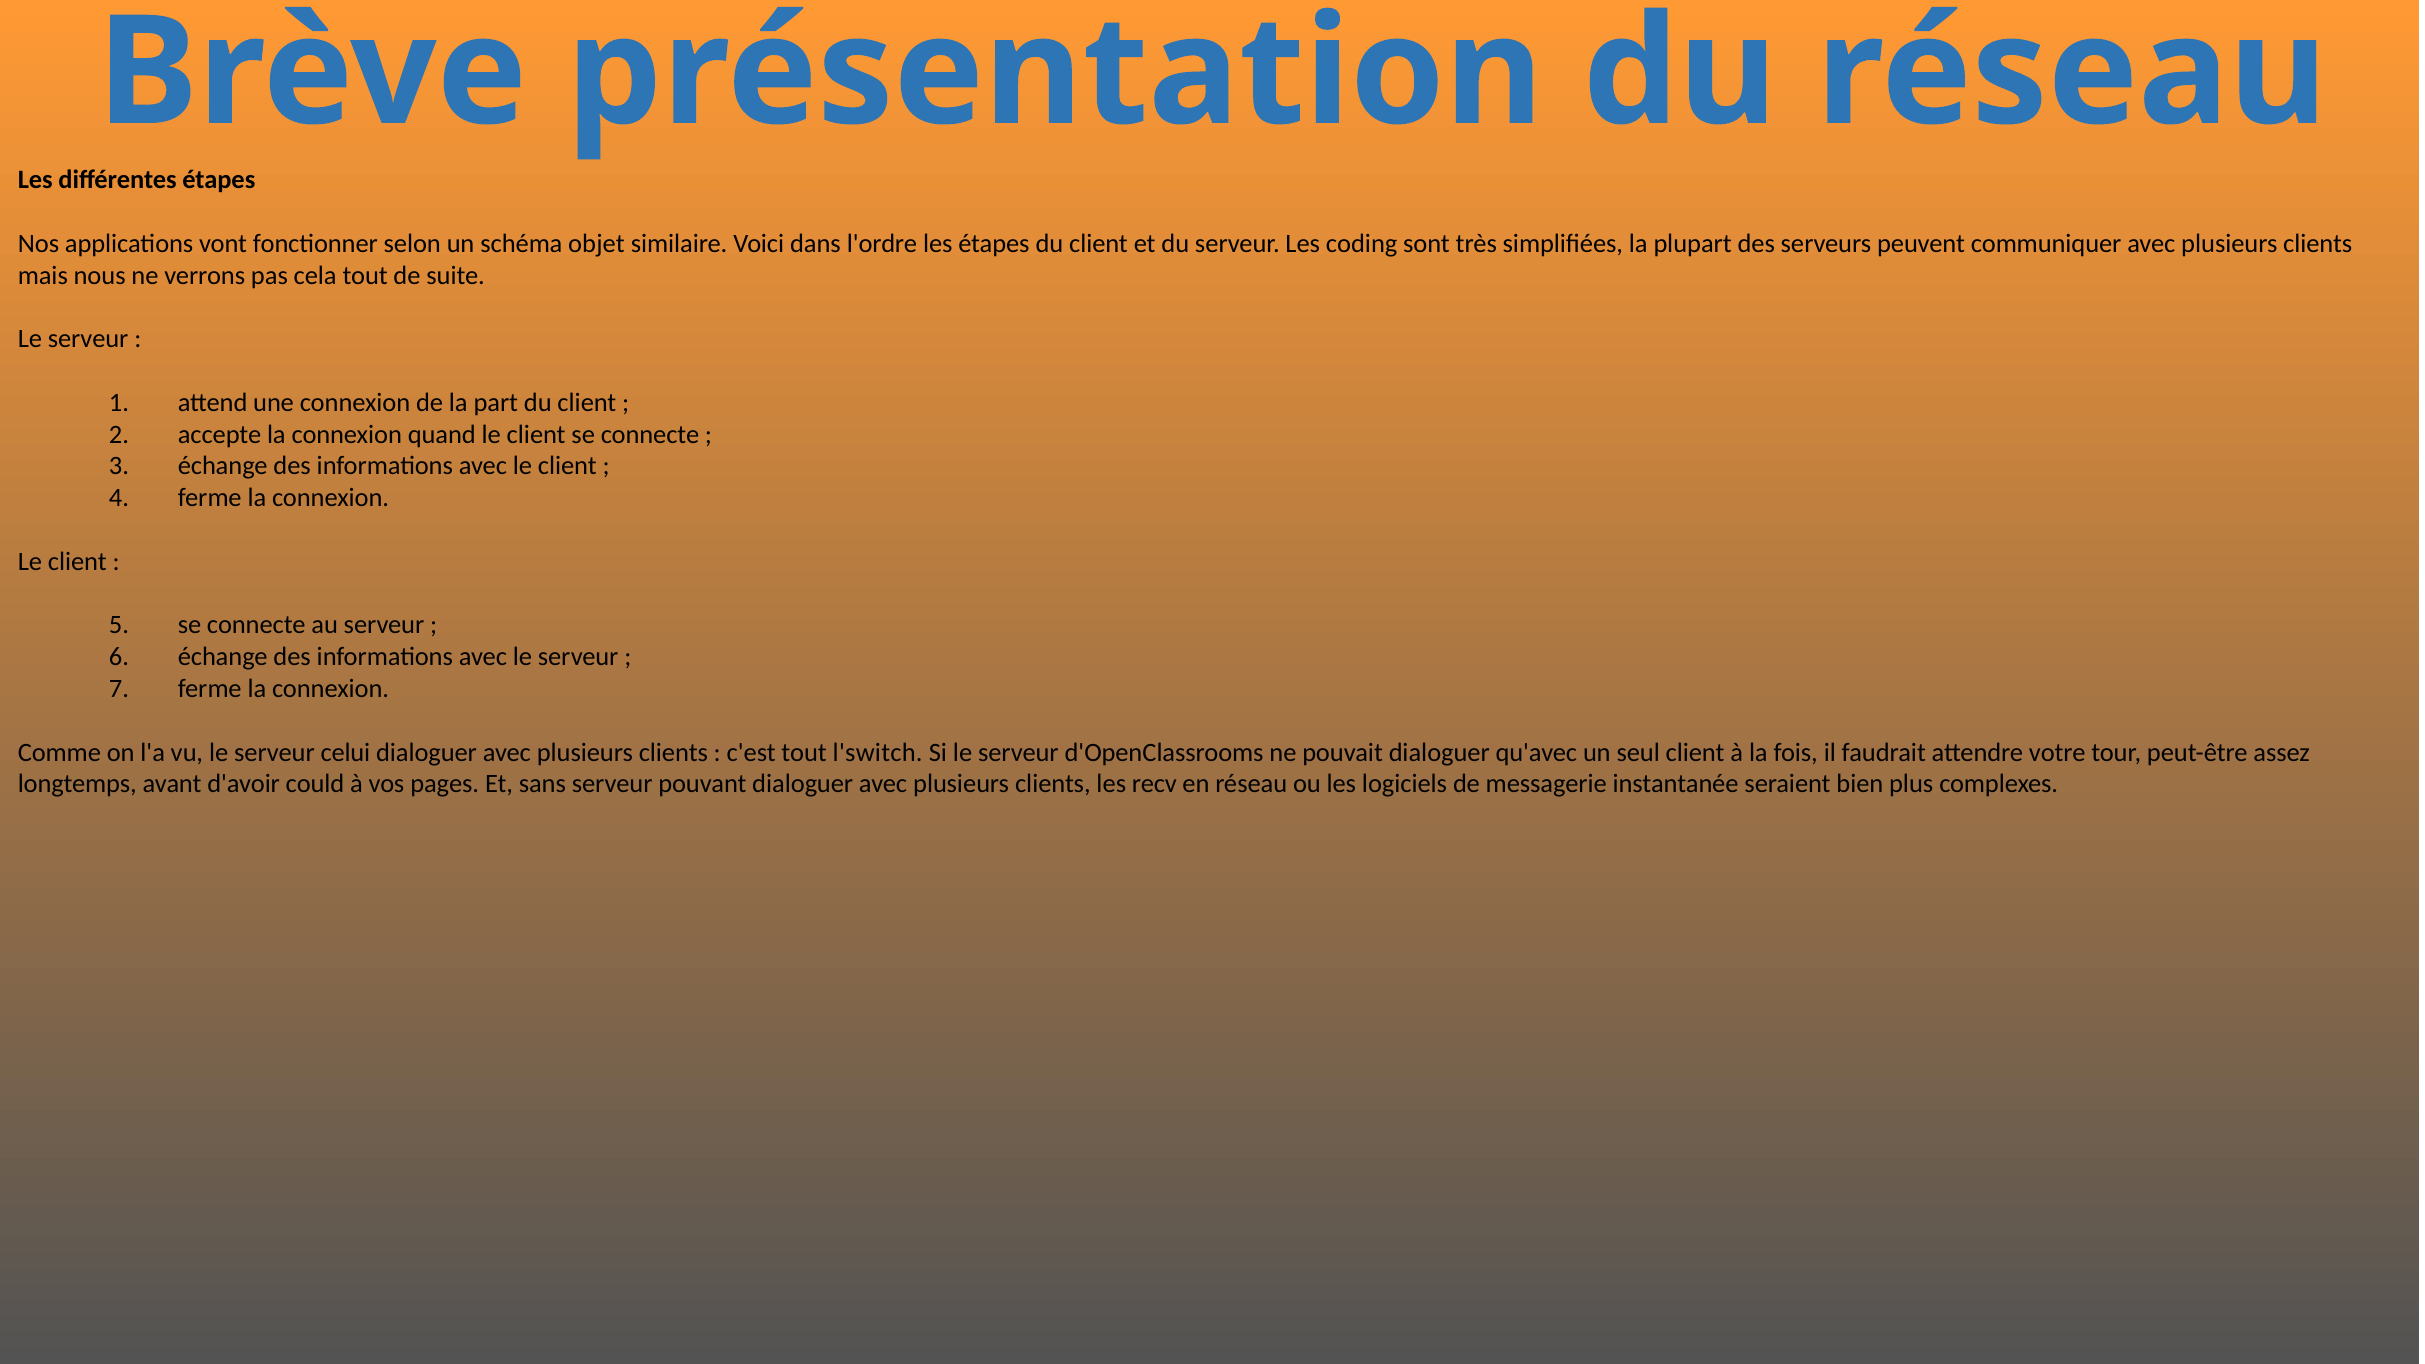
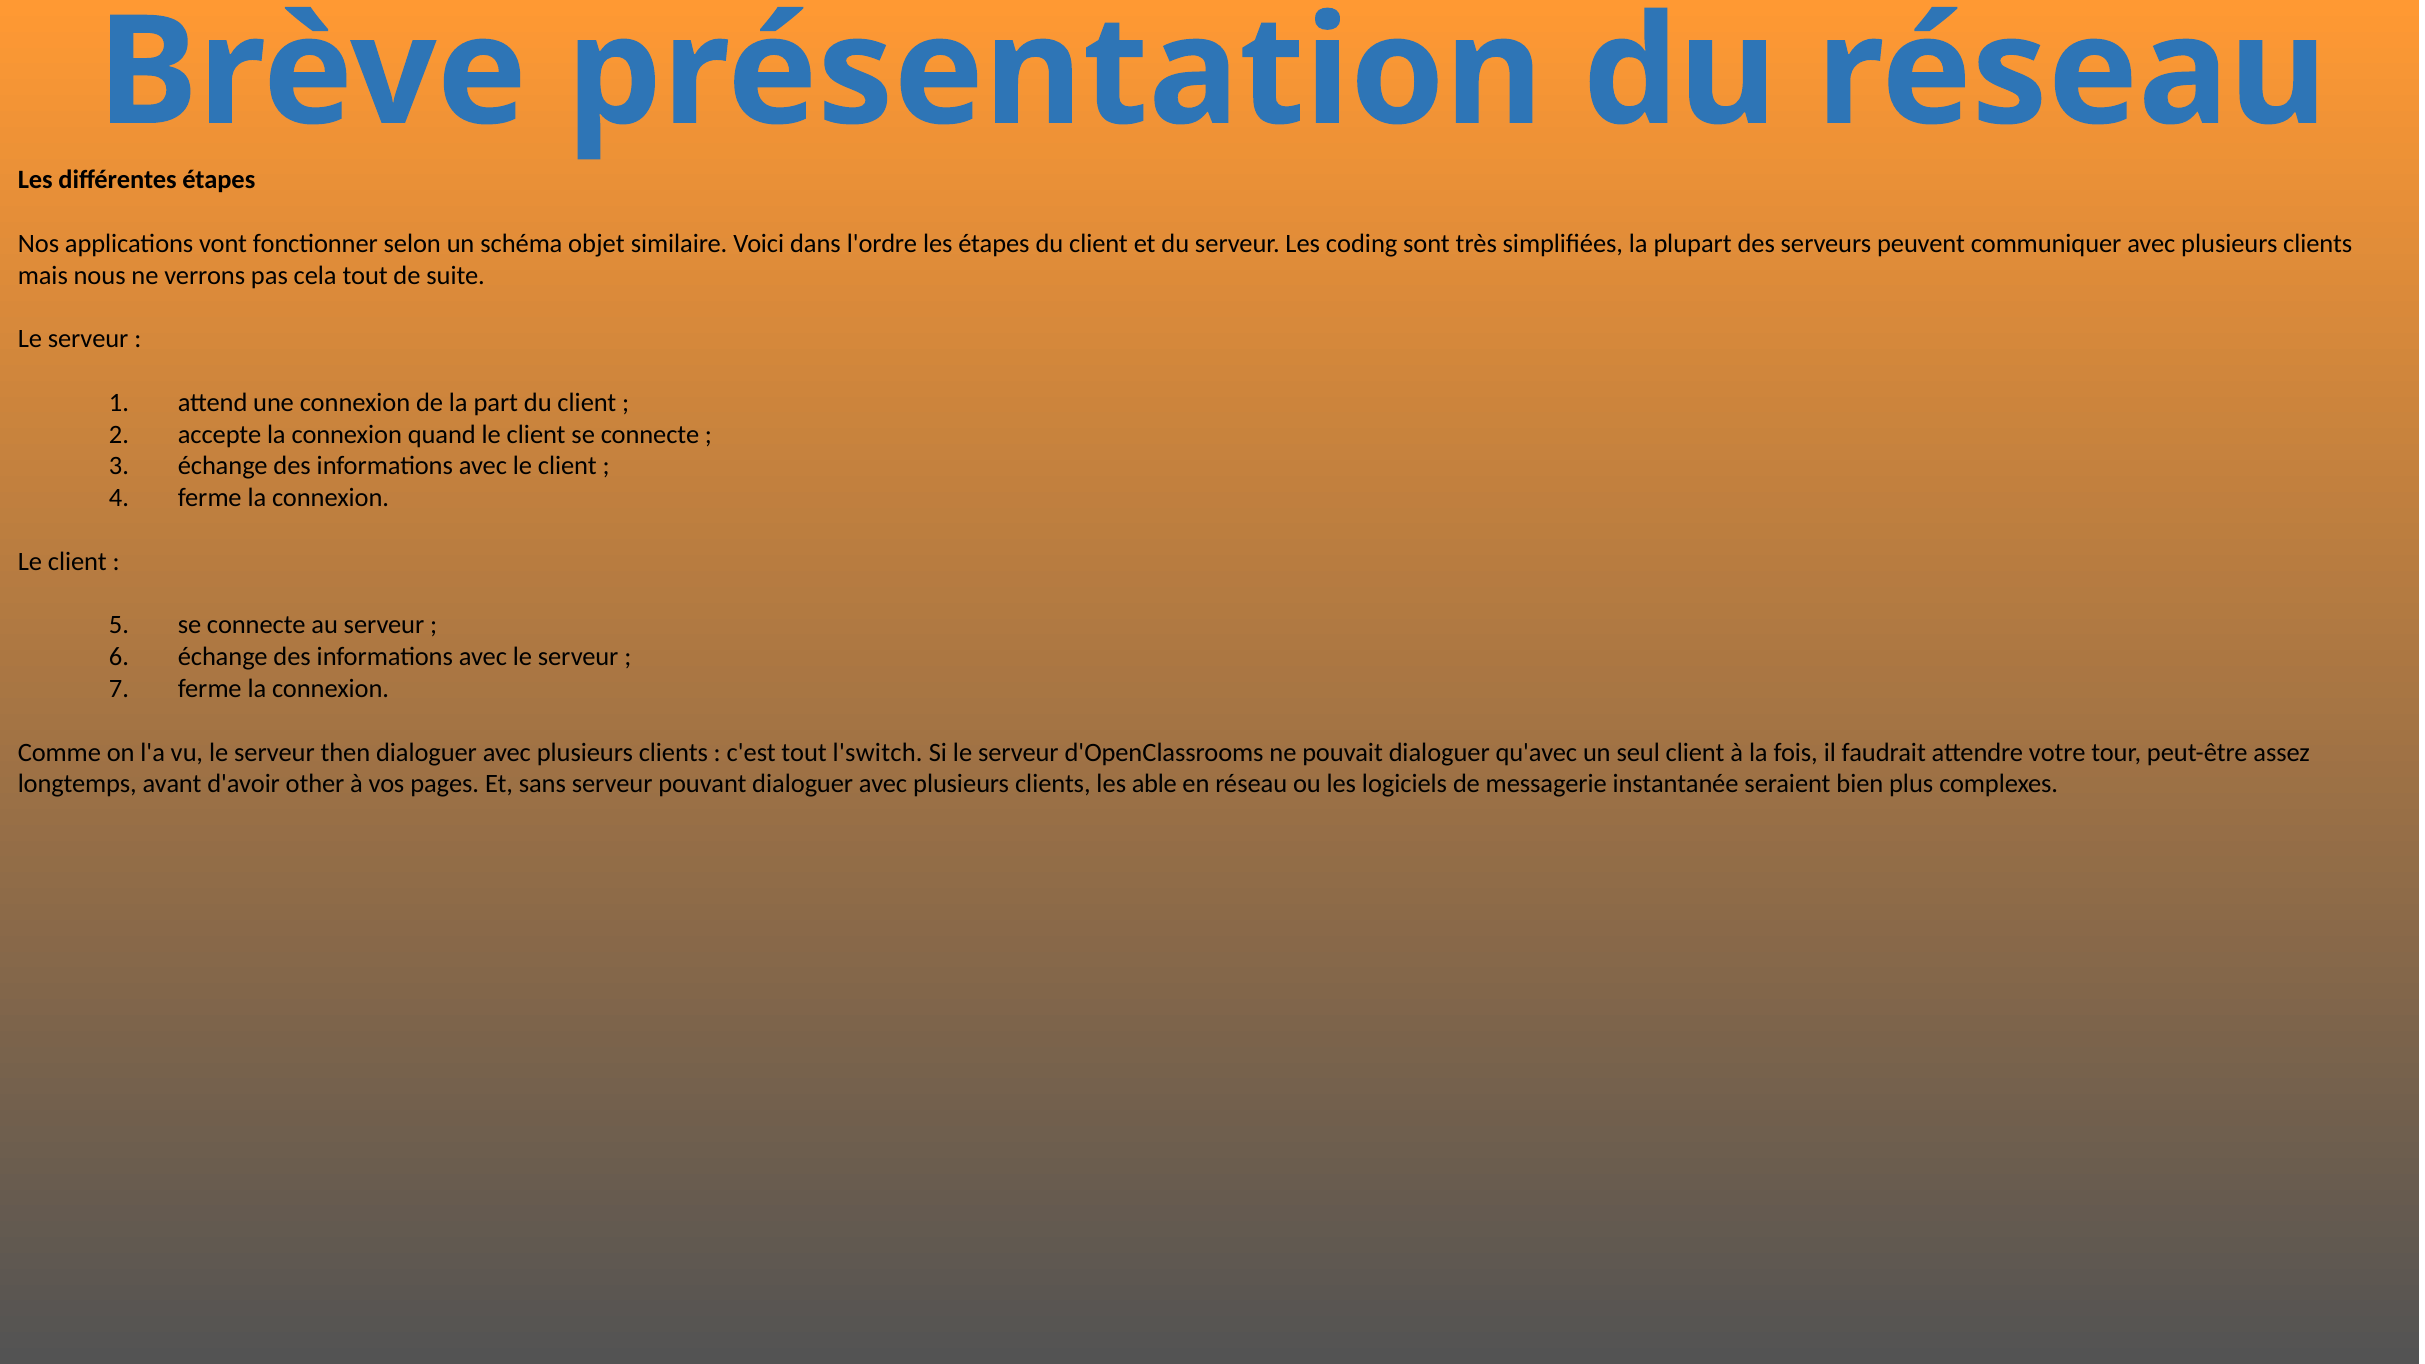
celui: celui -> then
could: could -> other
recv: recv -> able
